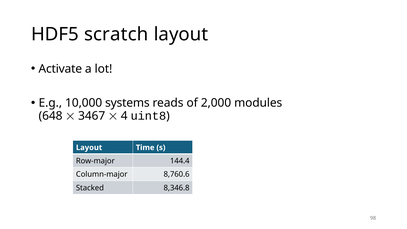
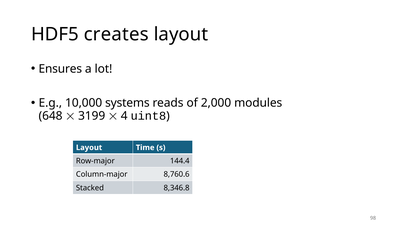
scratch: scratch -> creates
Activate: Activate -> Ensures
3467: 3467 -> 3199
